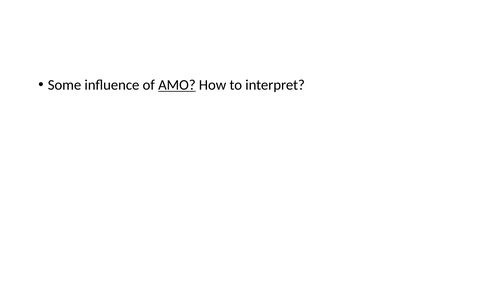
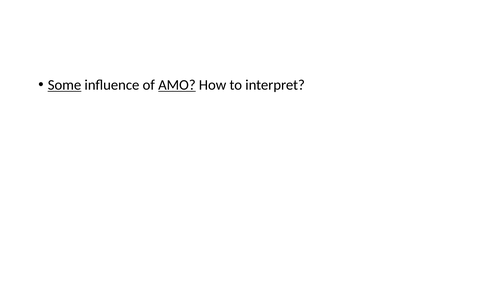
Some underline: none -> present
